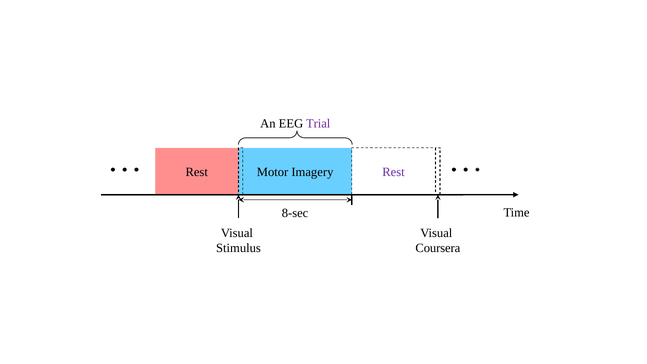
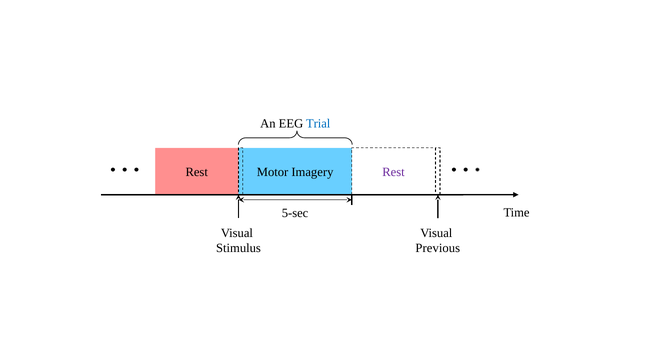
Trial colour: purple -> blue
8-sec: 8-sec -> 5-sec
Coursera: Coursera -> Previous
